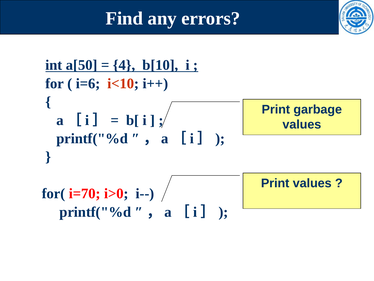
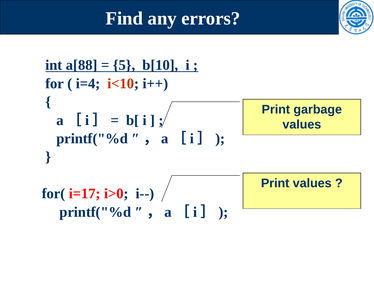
a[50: a[50 -> a[88
4: 4 -> 5
i=6: i=6 -> i=4
i=70: i=70 -> i=17
